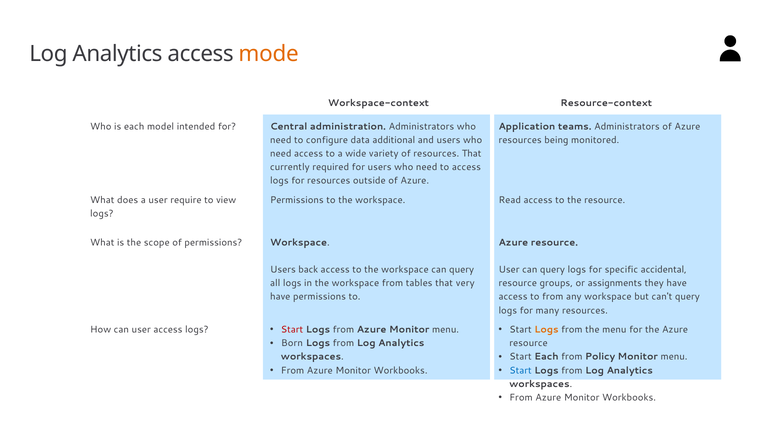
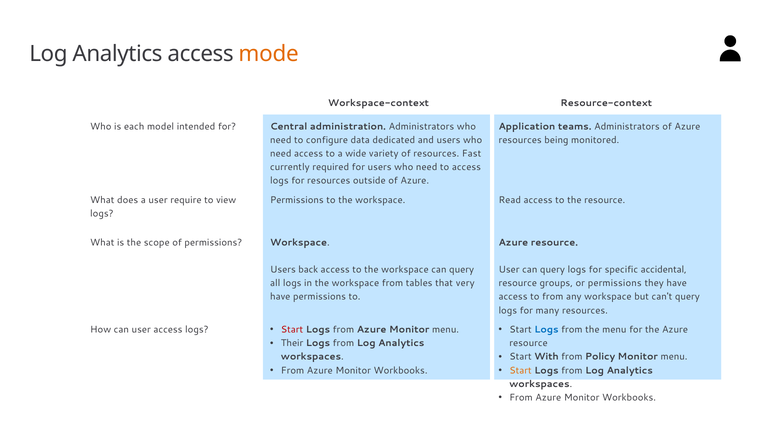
additional: additional -> dedicated
resources That: That -> Fast
or assignments: assignments -> permissions
Logs at (546, 330) colour: orange -> blue
Born: Born -> Their
Start Each: Each -> With
Start at (521, 370) colour: blue -> orange
